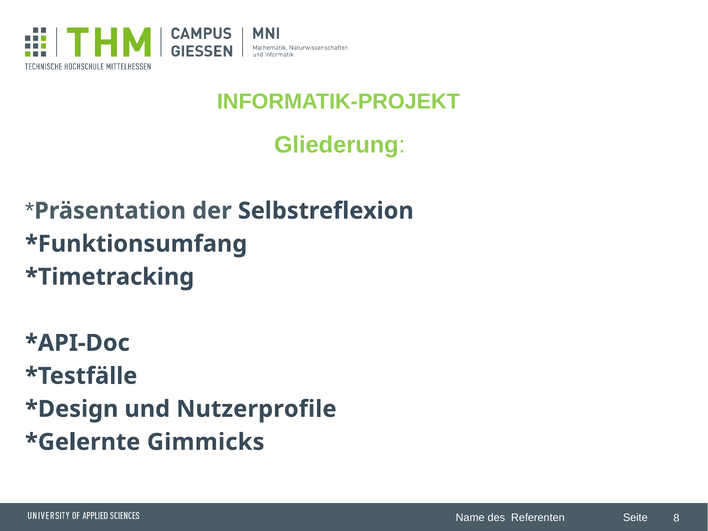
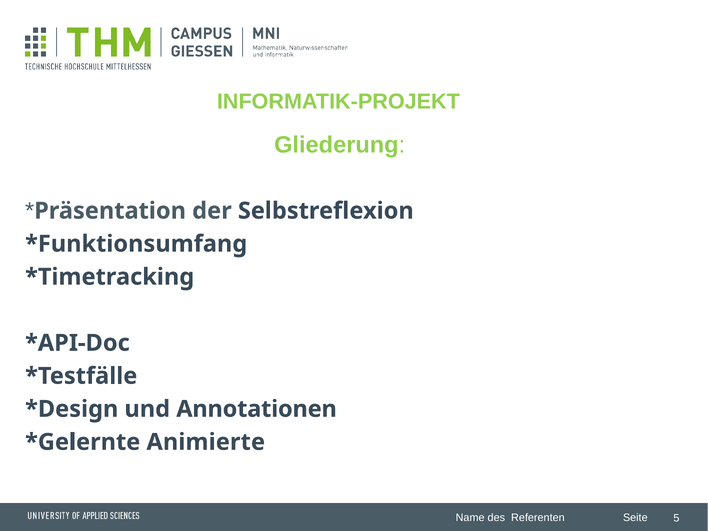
Nutzerprofile: Nutzerprofile -> Annotationen
Gimmicks: Gimmicks -> Animierte
8: 8 -> 5
